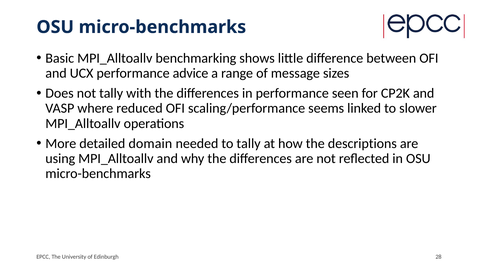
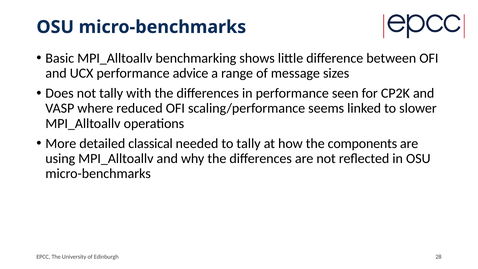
domain: domain -> classical
descriptions: descriptions -> components
